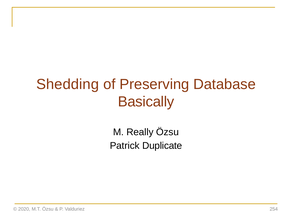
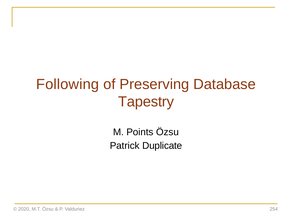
Shedding: Shedding -> Following
Basically: Basically -> Tapestry
Really: Really -> Points
